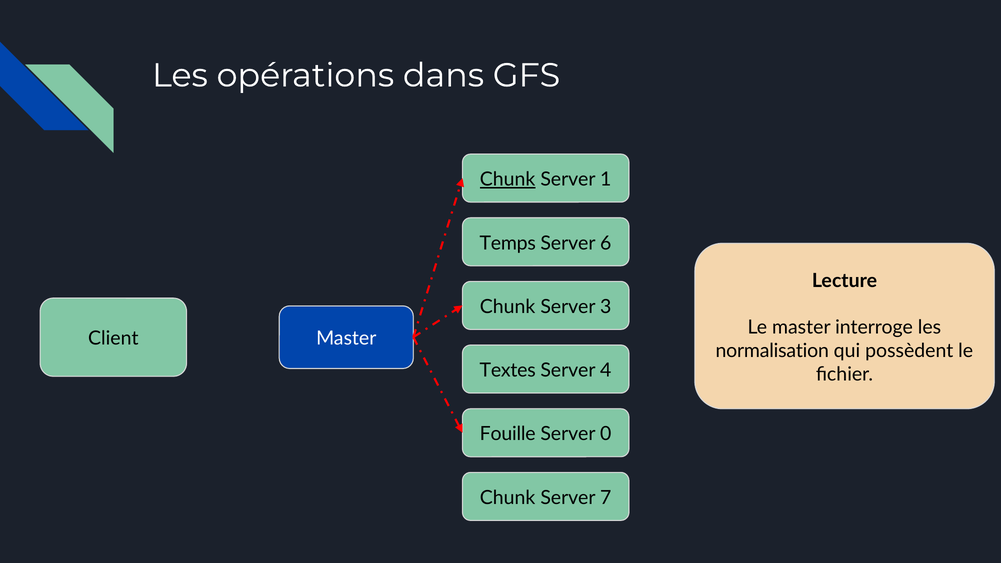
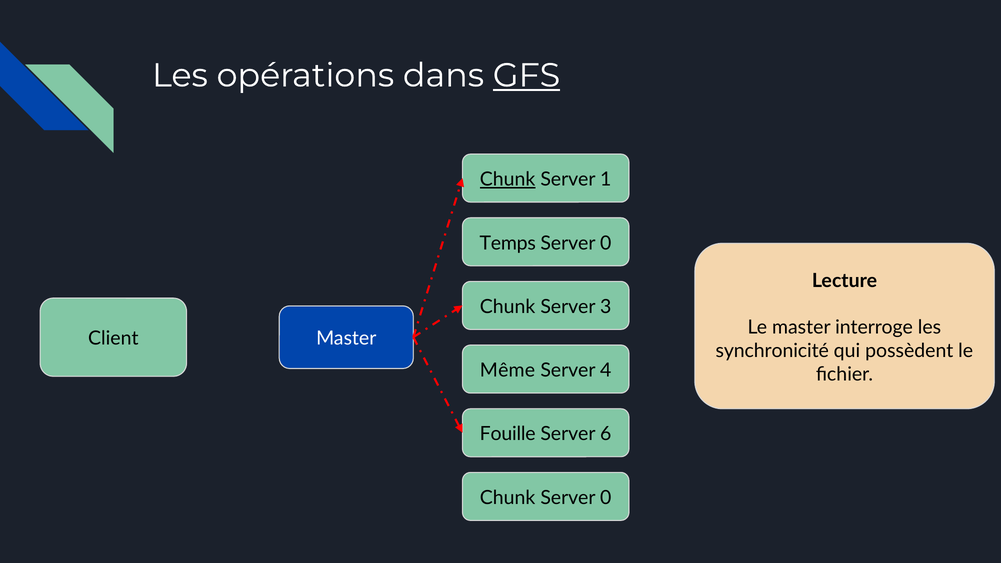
GFS underline: none -> present
6 at (606, 243): 6 -> 0
normalisation: normalisation -> synchronicité
Textes: Textes -> Même
0: 0 -> 6
Chunk Server 7: 7 -> 0
